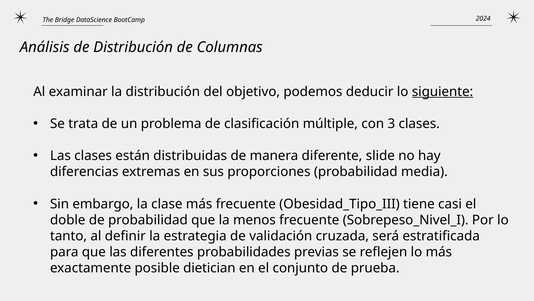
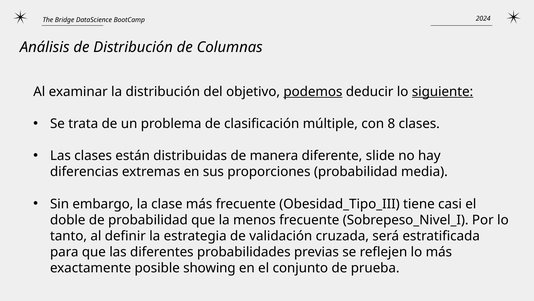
podemos underline: none -> present
3: 3 -> 8
dietician: dietician -> showing
